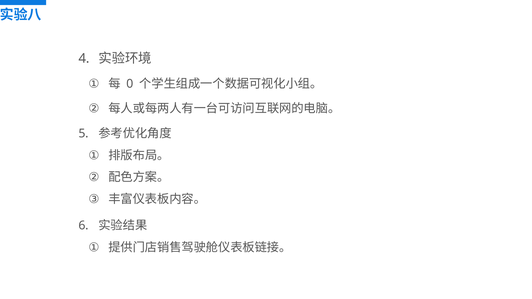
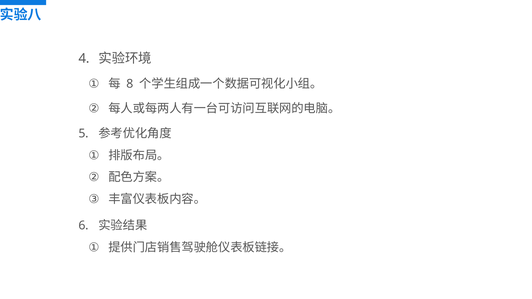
0: 0 -> 8
